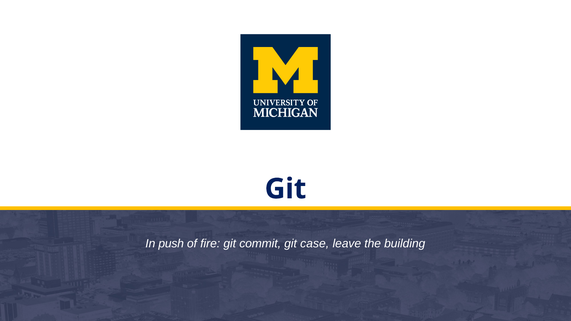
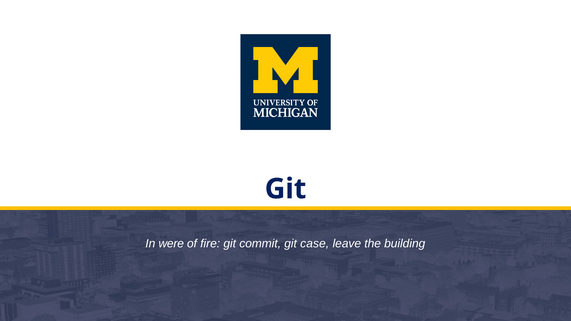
push: push -> were
